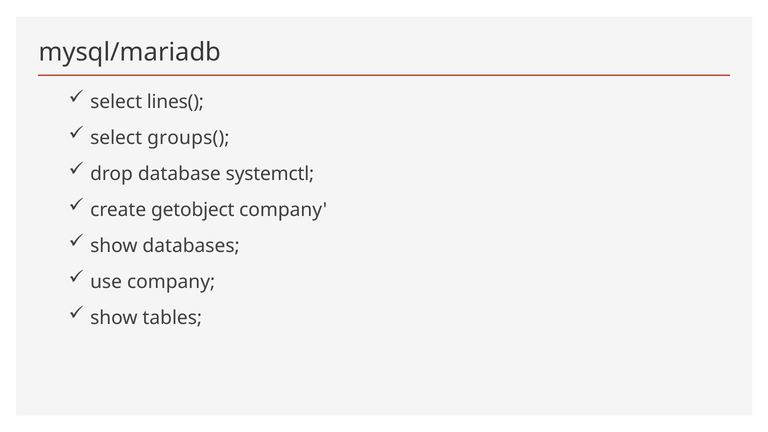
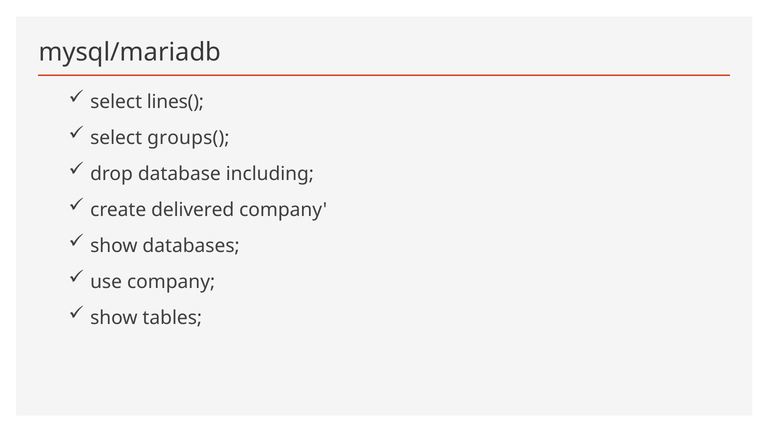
systemctl: systemctl -> including
getobject: getobject -> delivered
